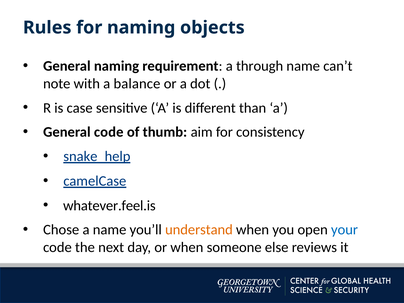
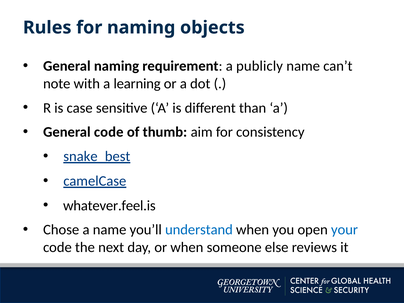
through: through -> publicly
balance: balance -> learning
snake_help: snake_help -> snake_best
understand colour: orange -> blue
